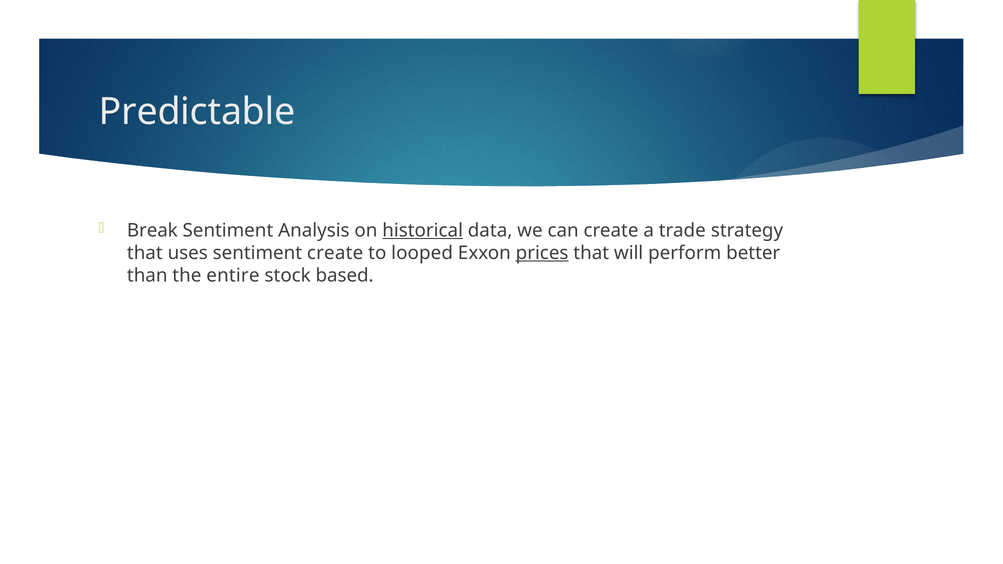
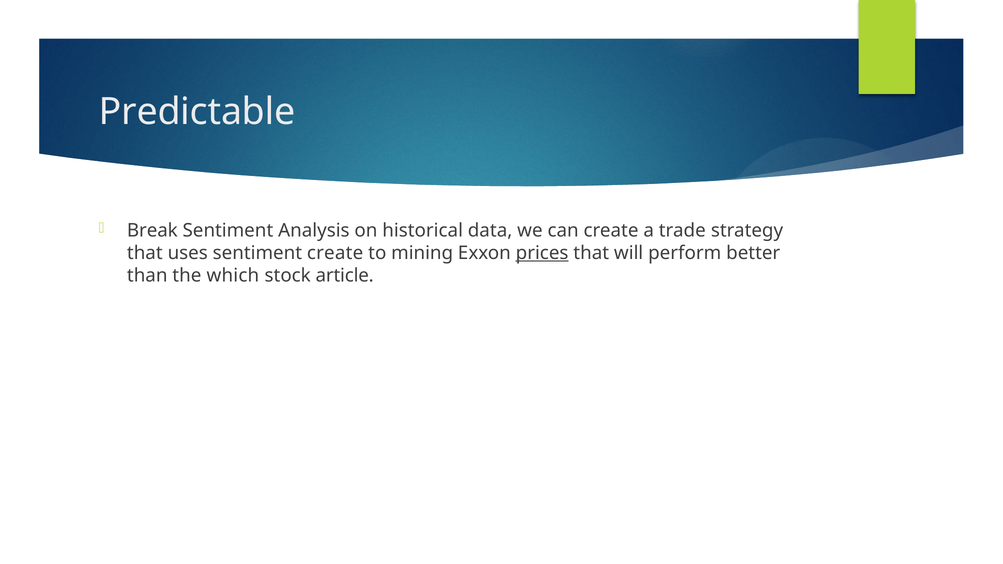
historical underline: present -> none
looped: looped -> mining
entire: entire -> which
based: based -> article
